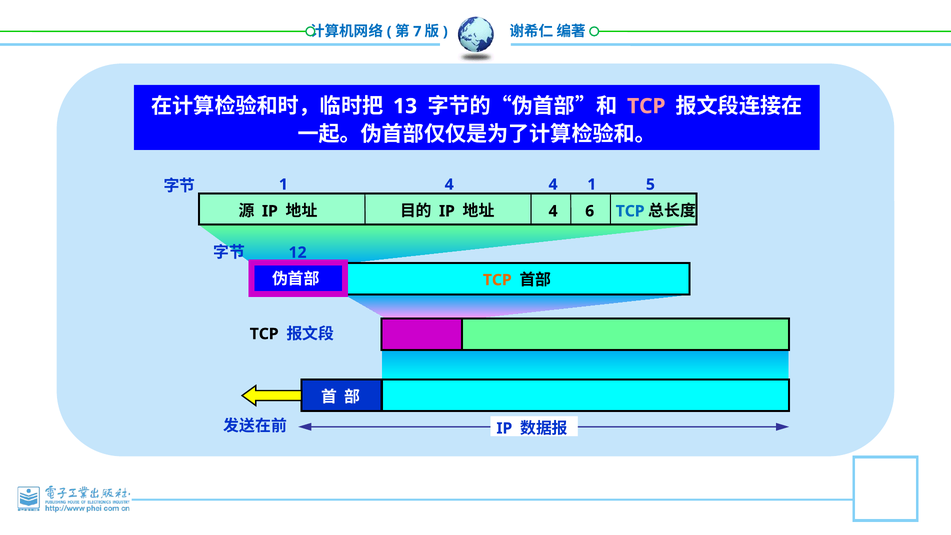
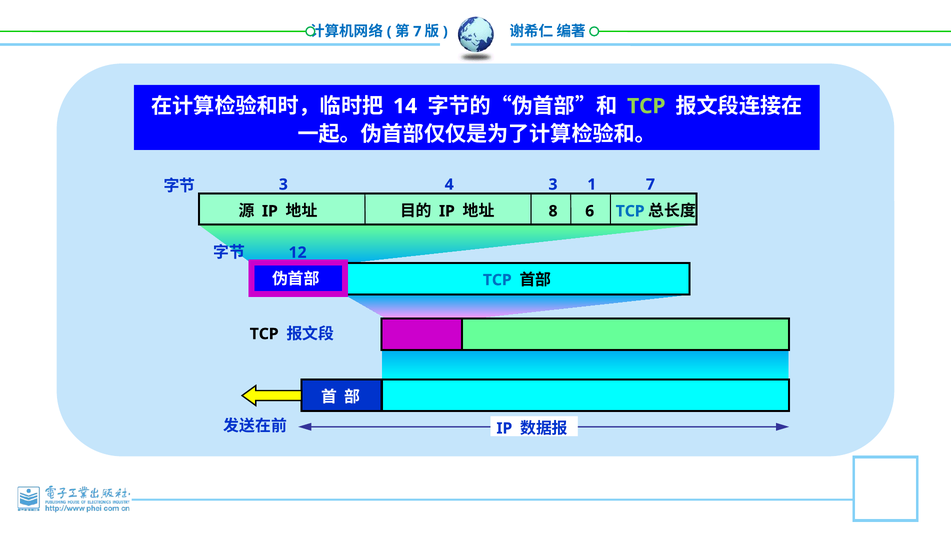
13: 13 -> 14
TCP at (646, 106) colour: pink -> light green
1 at (283, 184): 1 -> 3
4 4: 4 -> 3
1 5: 5 -> 7
4 at (553, 211): 4 -> 8
TCP at (497, 280) colour: orange -> blue
